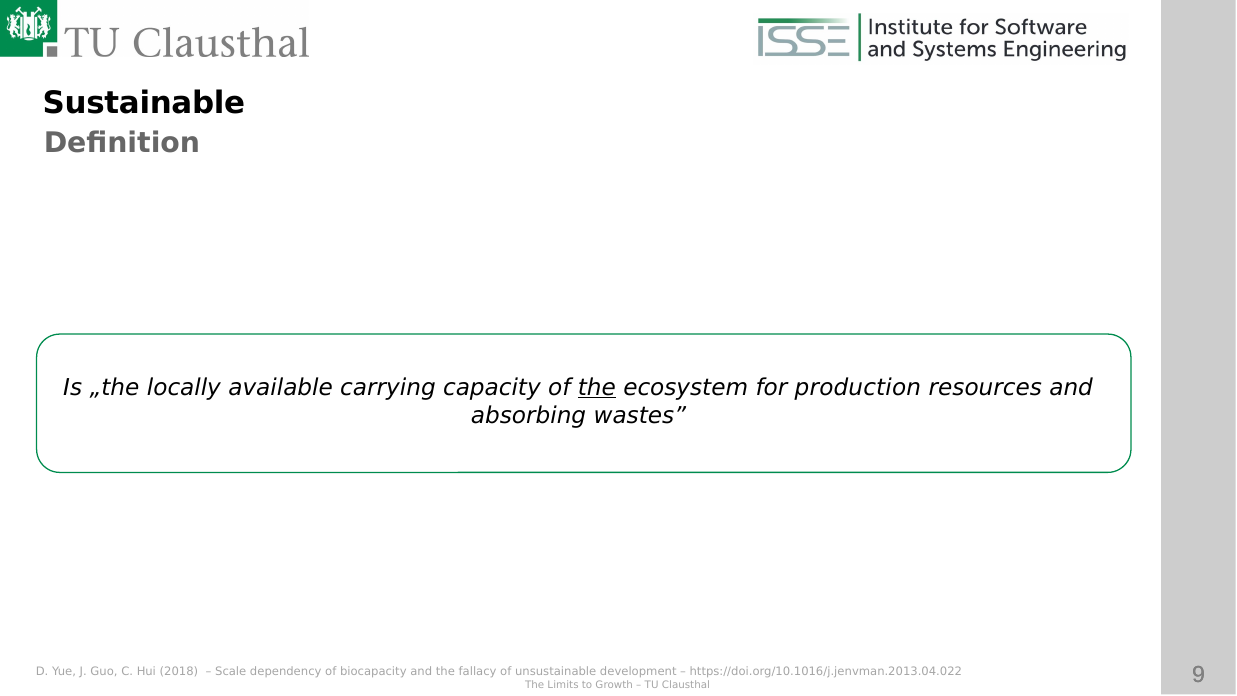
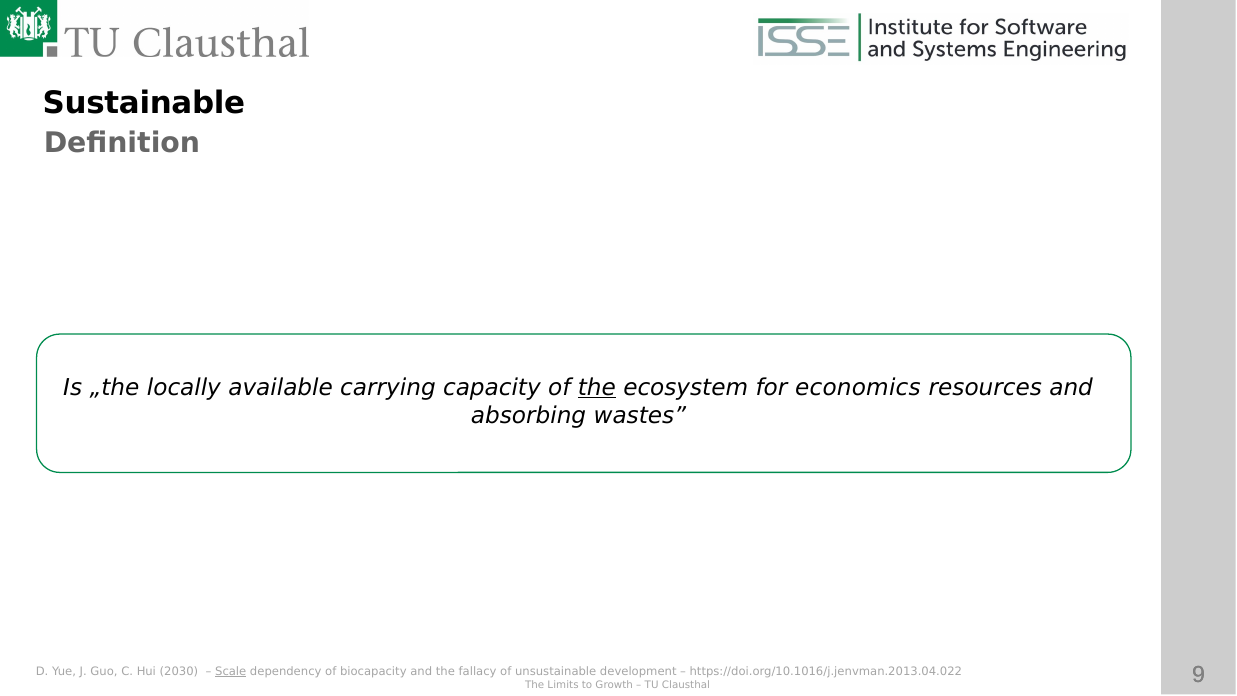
production: production -> economics
2018: 2018 -> 2030
Scale underline: none -> present
